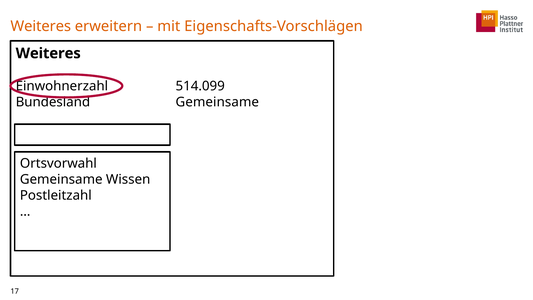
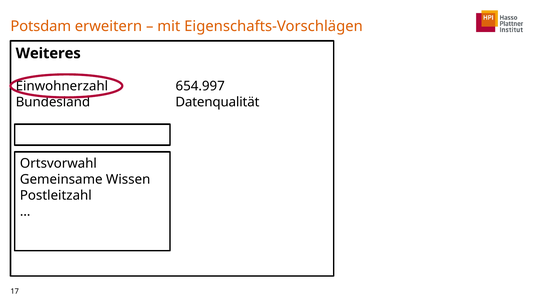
Weiteres at (41, 26): Weiteres -> Potsdam
514.099: 514.099 -> 654.997
Bundesland Gemeinsame: Gemeinsame -> Datenqualität
